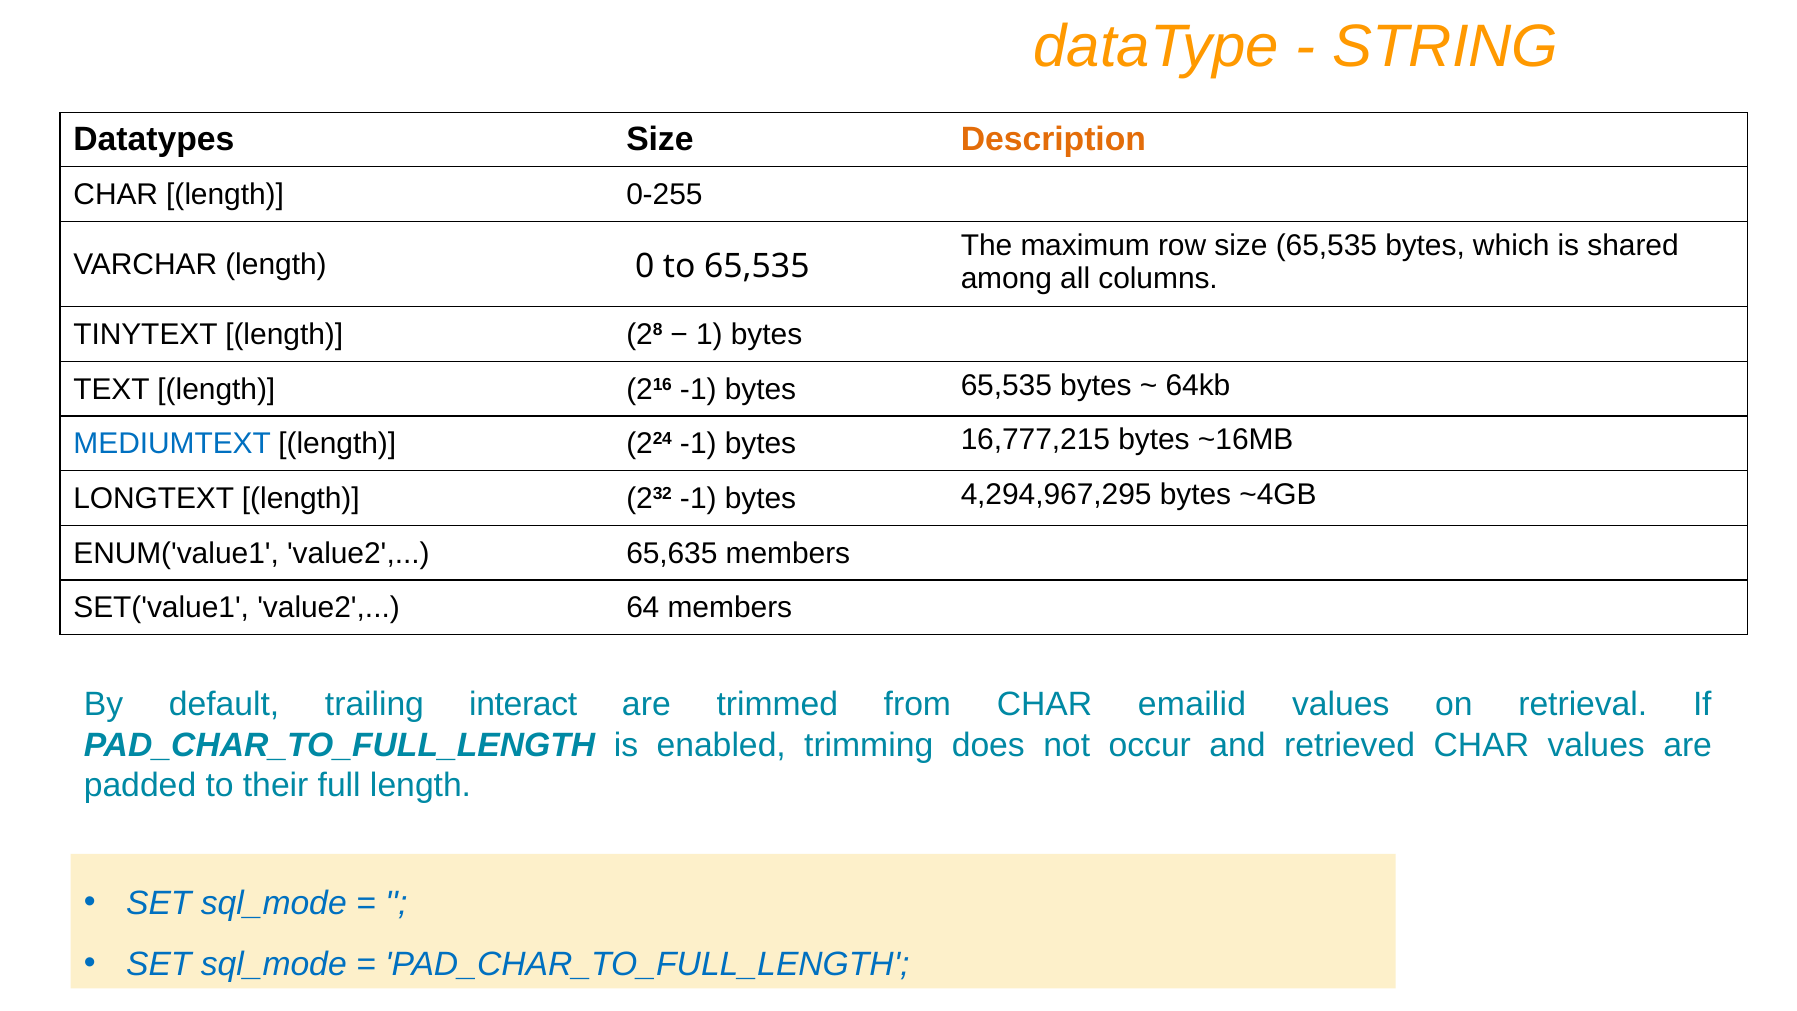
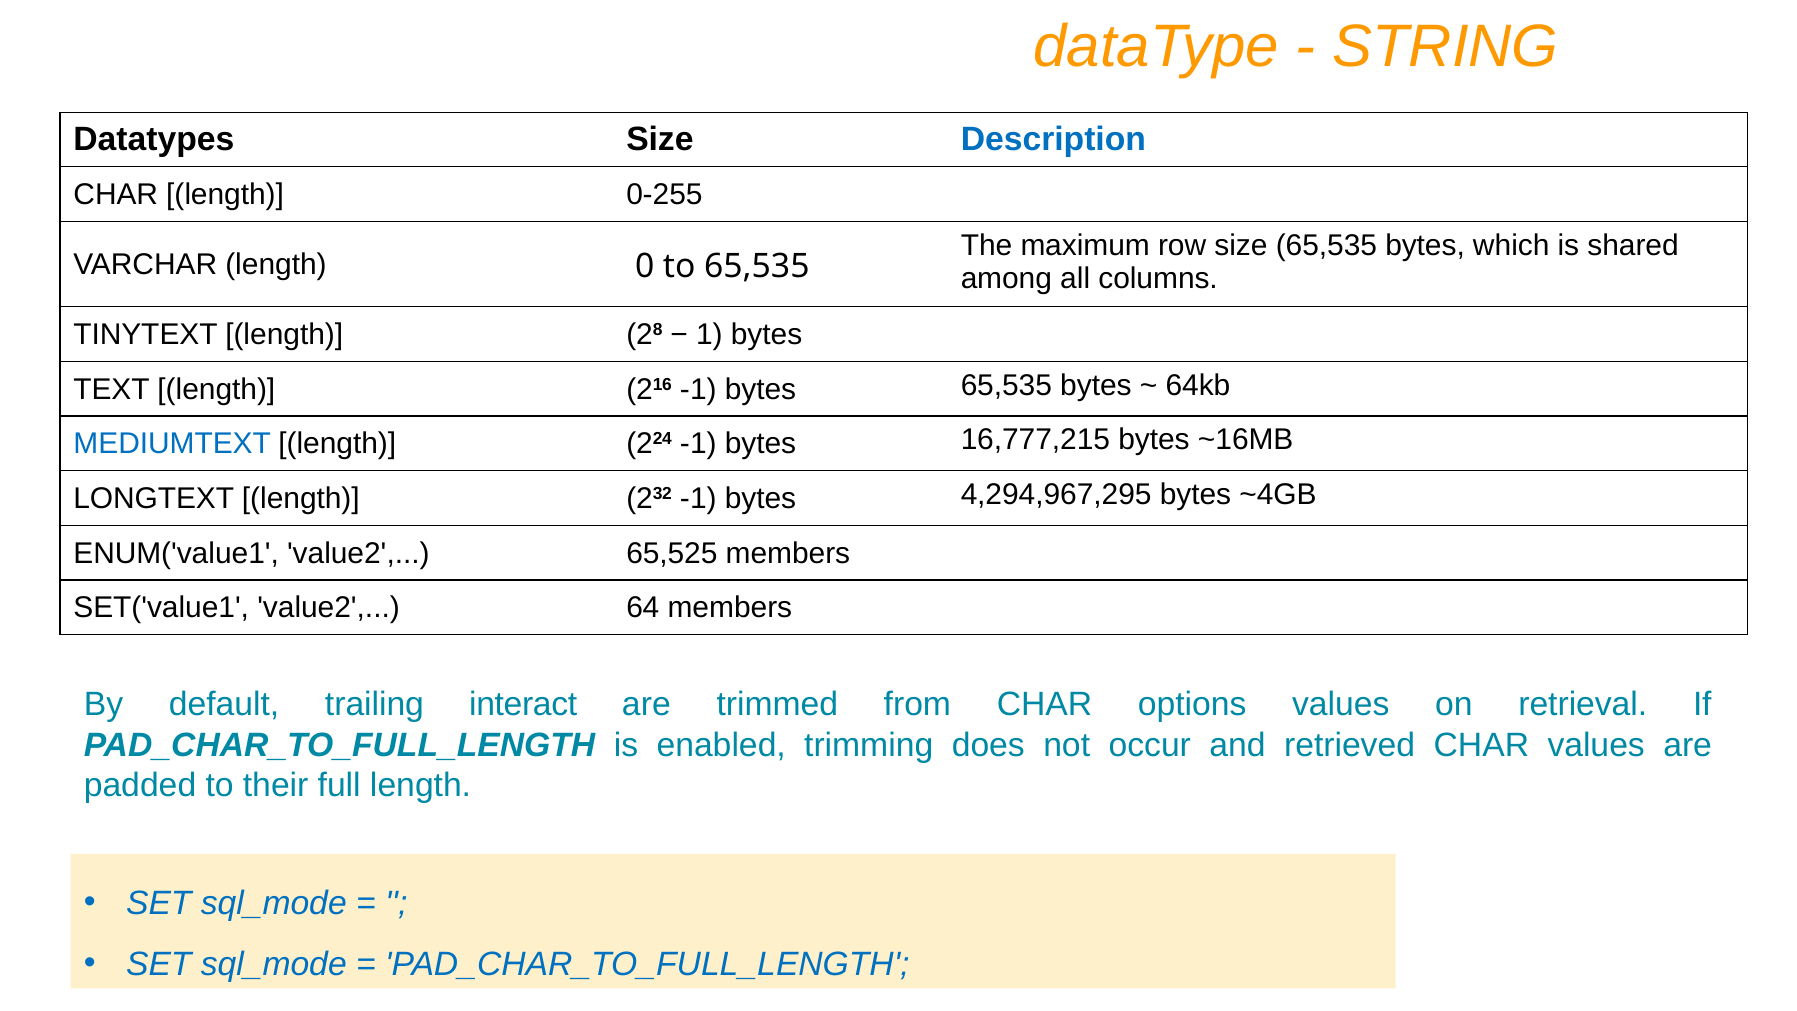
Description colour: orange -> blue
65,635: 65,635 -> 65,525
emailid: emailid -> options
